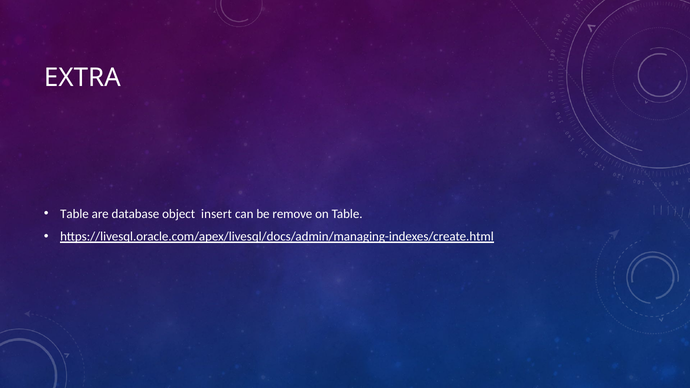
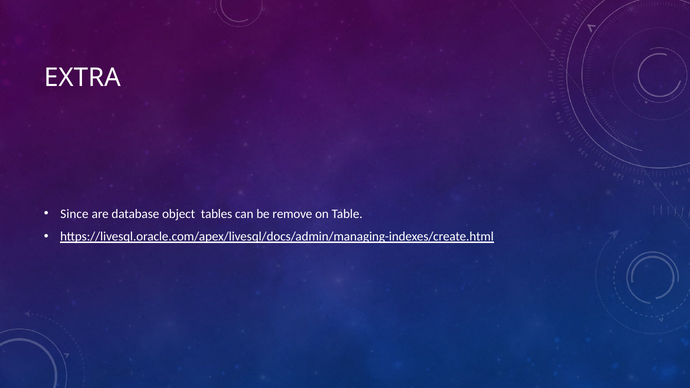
Table at (74, 214): Table -> Since
insert: insert -> tables
